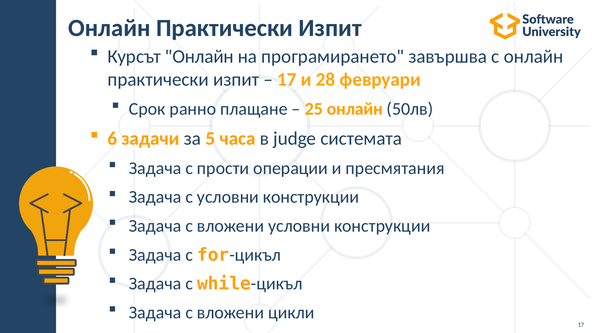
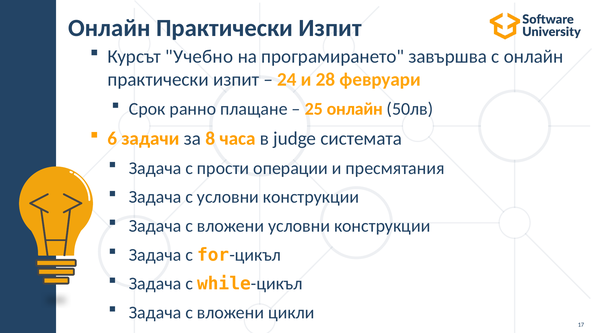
Курсът Онлайн: Онлайн -> Учебно
17 at (287, 79): 17 -> 24
5: 5 -> 8
